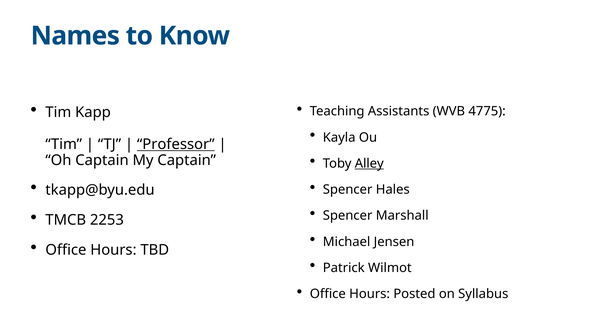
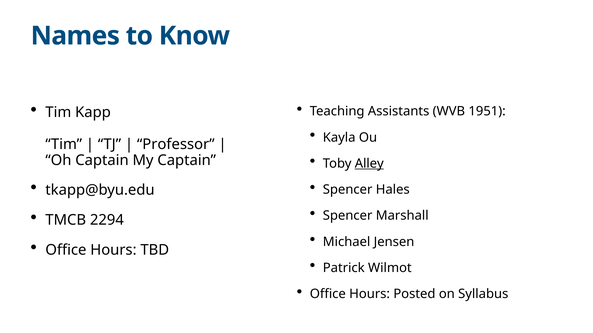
4775: 4775 -> 1951
Professor underline: present -> none
2253: 2253 -> 2294
